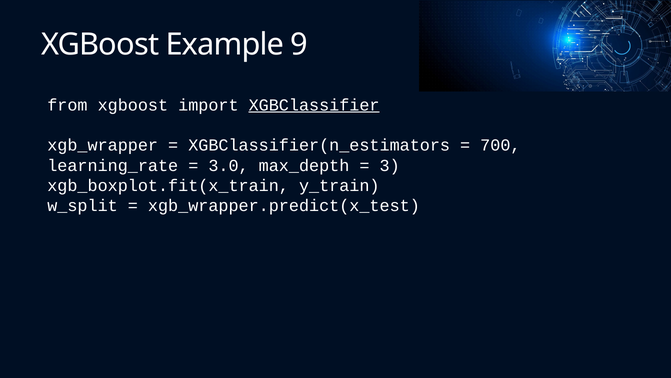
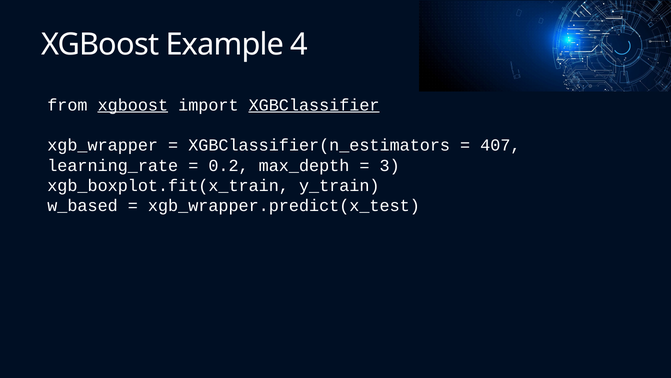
9: 9 -> 4
xgboost at (133, 105) underline: none -> present
700: 700 -> 407
3.0: 3.0 -> 0.2
w_split: w_split -> w_based
